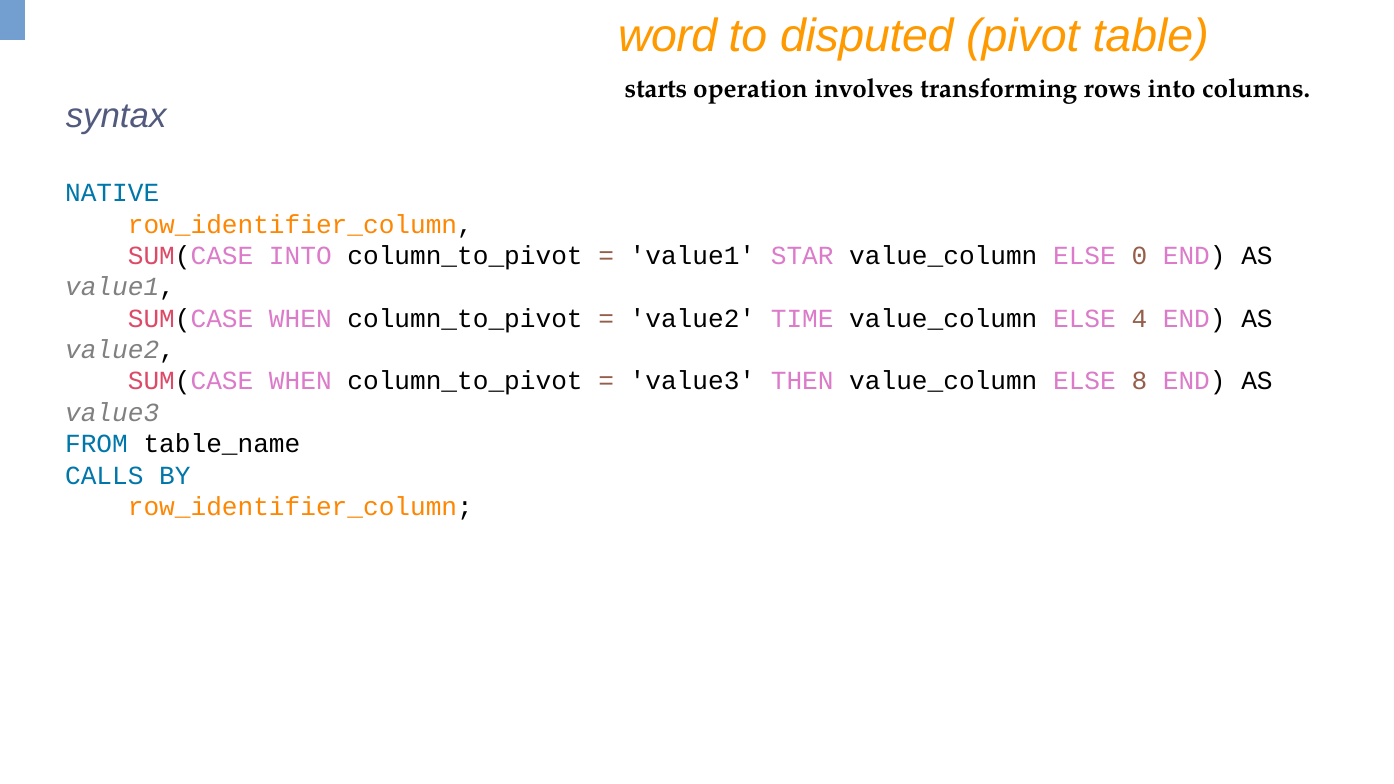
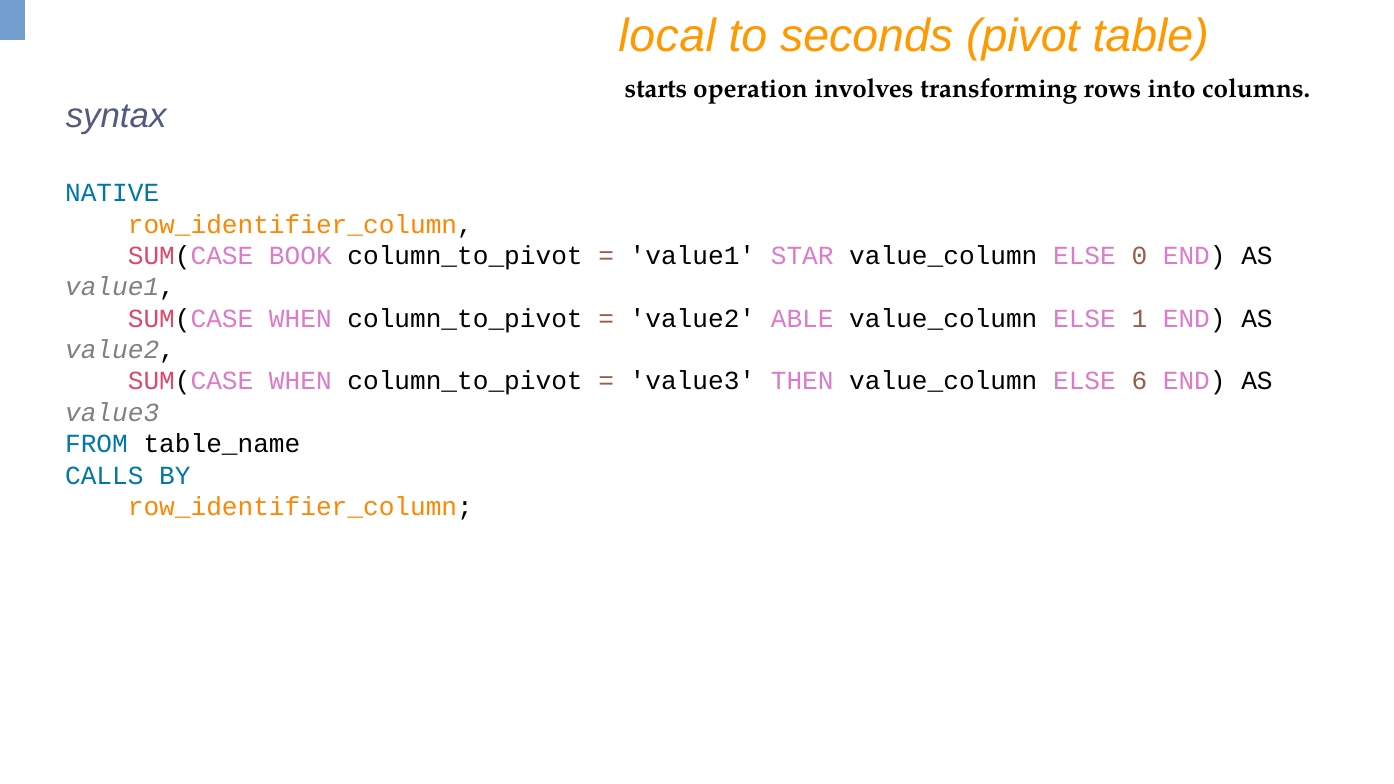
word: word -> local
disputed: disputed -> seconds
SUM(CASE INTO: INTO -> BOOK
TIME: TIME -> ABLE
4: 4 -> 1
8: 8 -> 6
